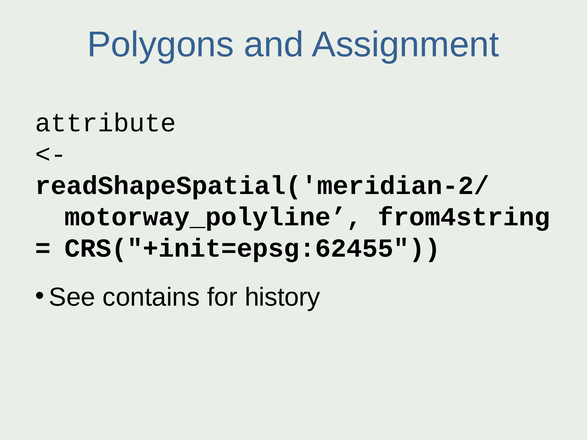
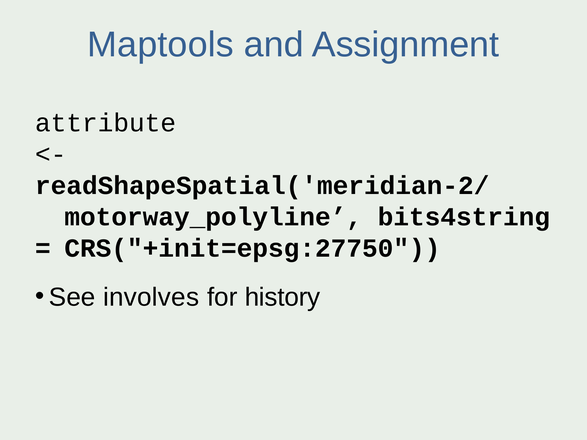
Polygons: Polygons -> Maptools
from4string: from4string -> bits4string
CRS("+init=epsg:62455: CRS("+init=epsg:62455 -> CRS("+init=epsg:27750
contains: contains -> involves
